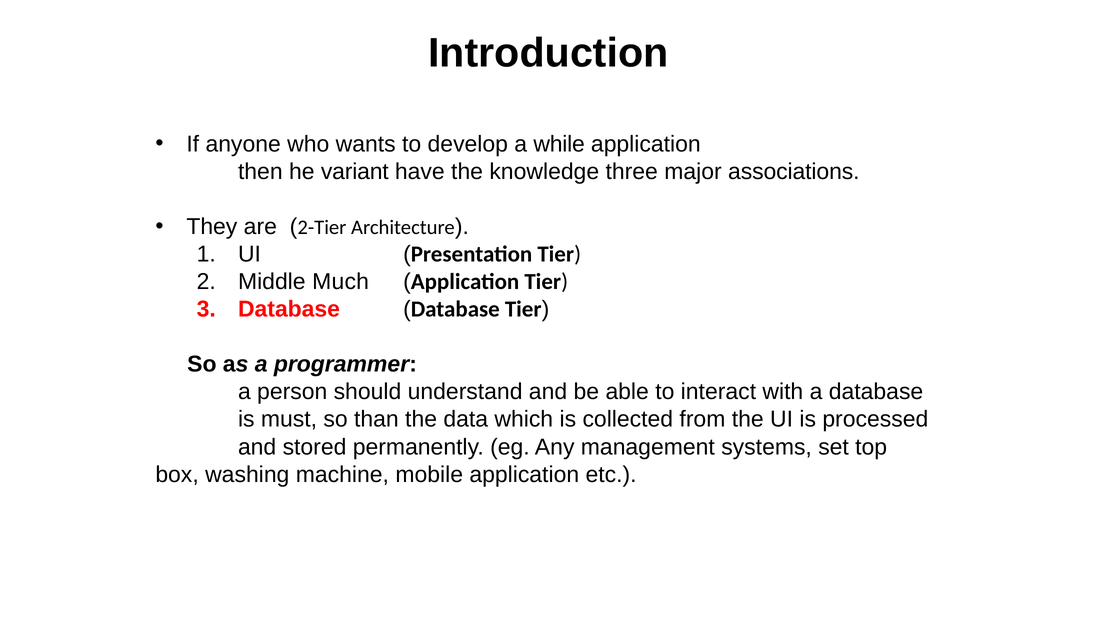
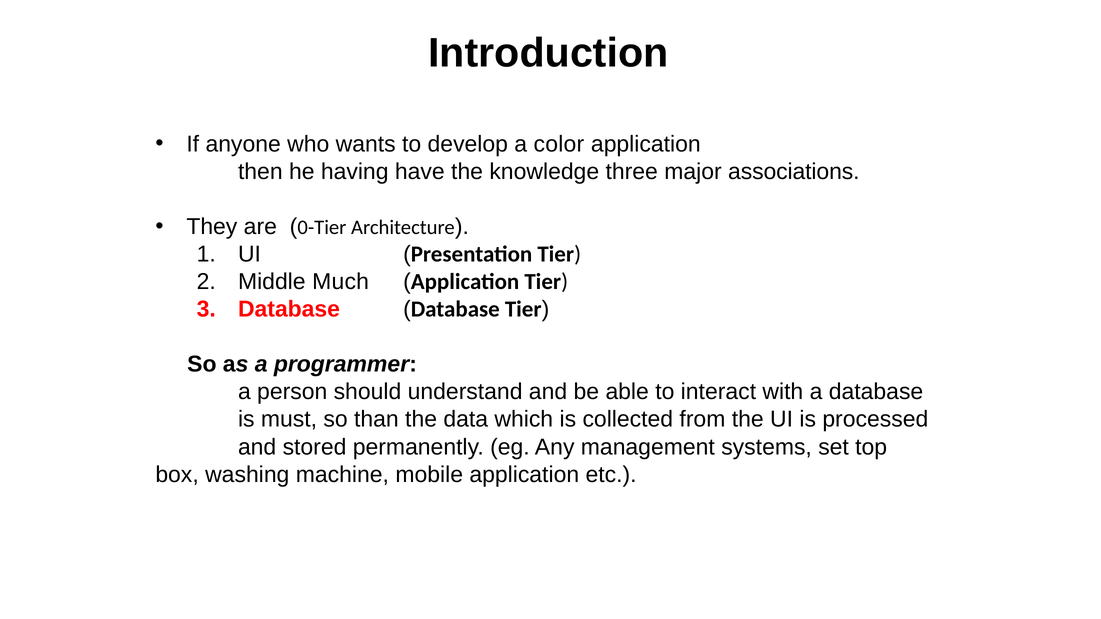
while: while -> color
variant: variant -> having
2-Tier: 2-Tier -> 0-Tier
